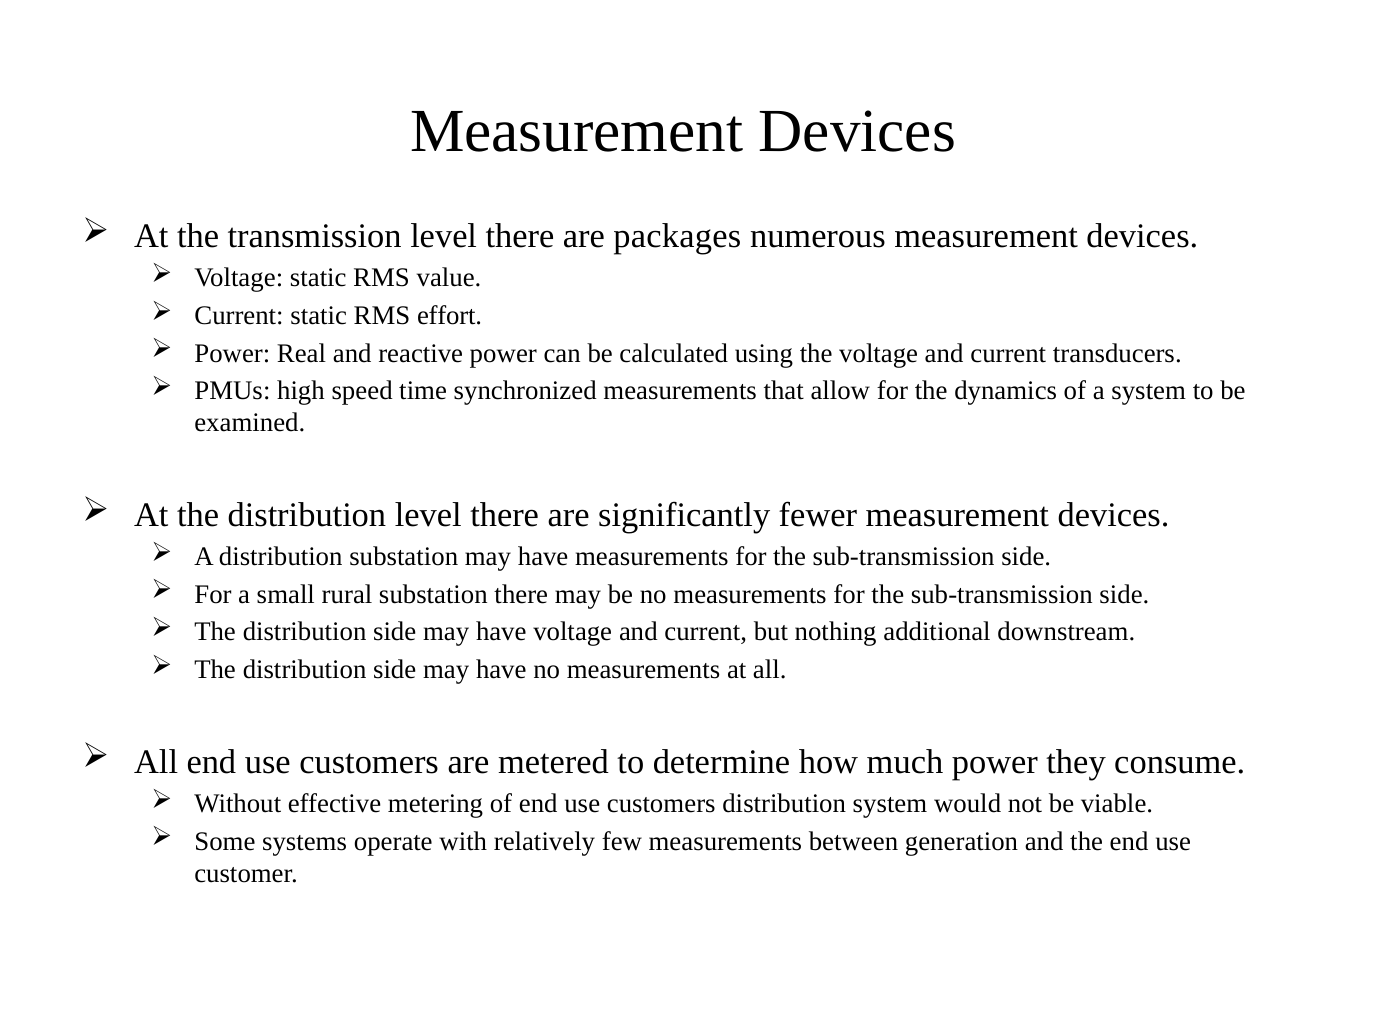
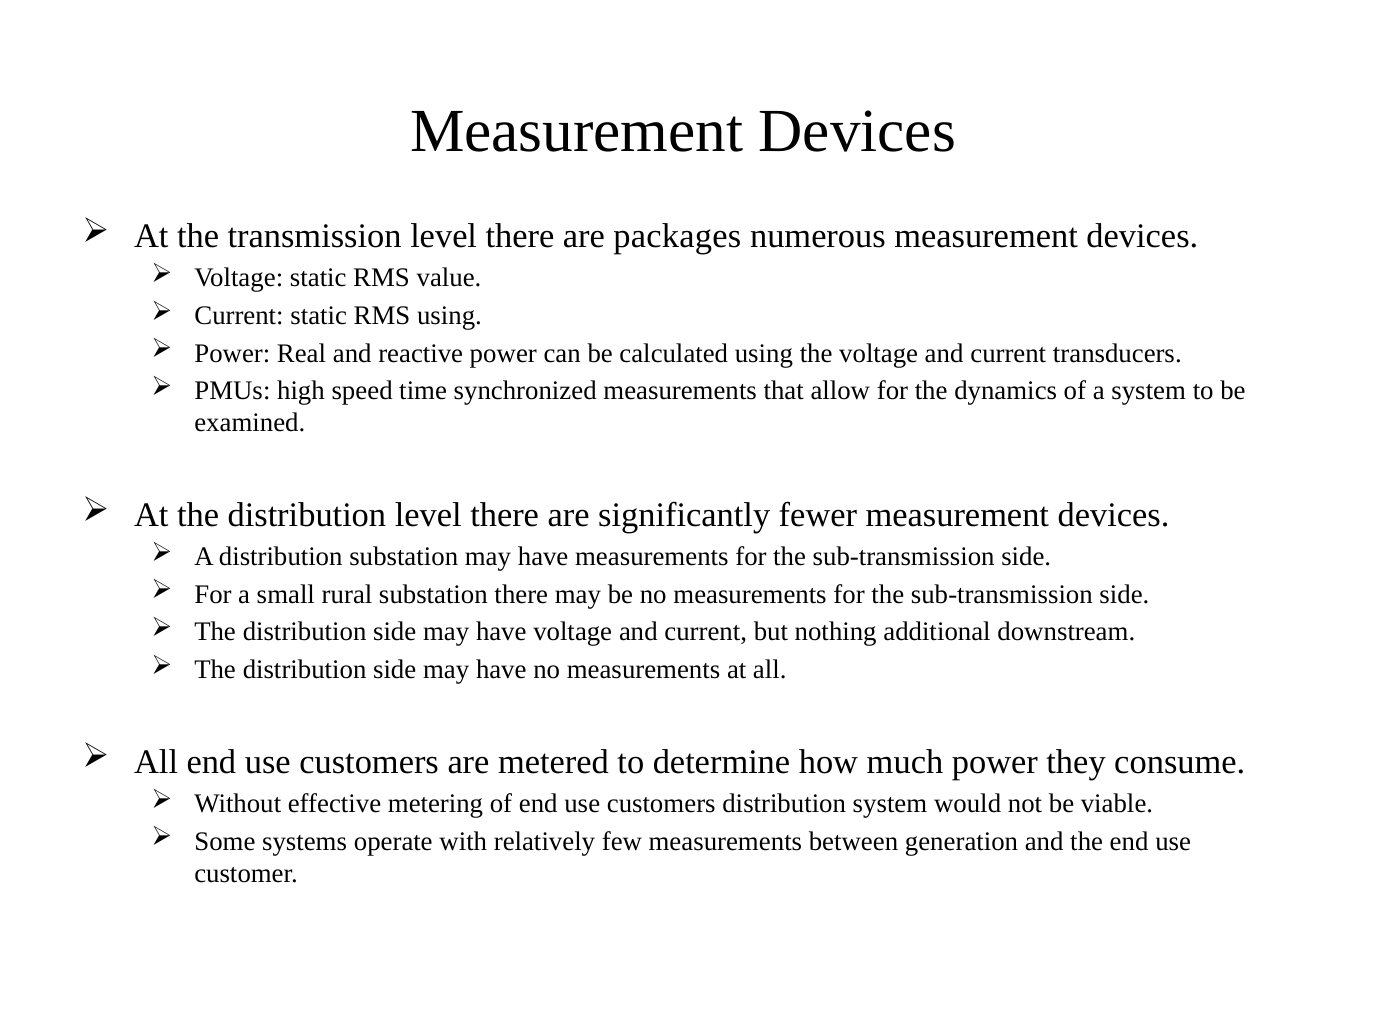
RMS effort: effort -> using
